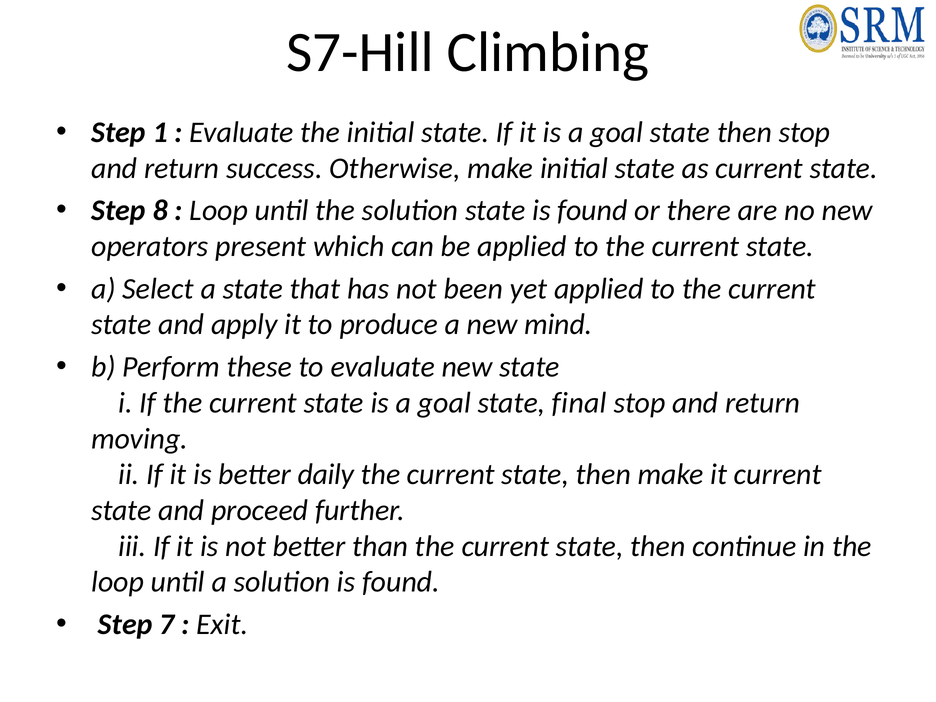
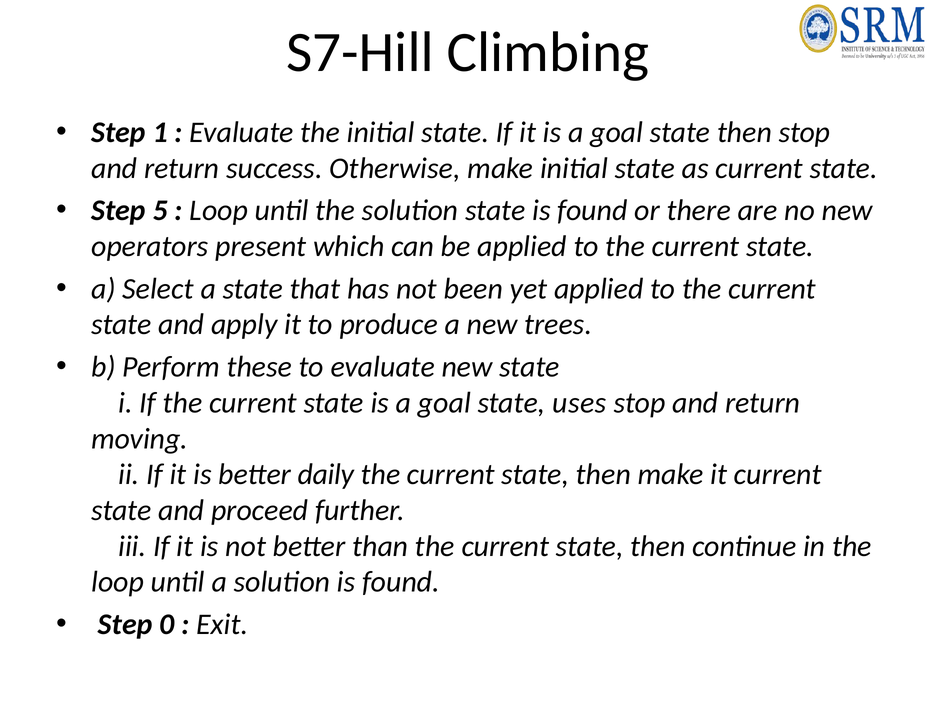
8: 8 -> 5
mind: mind -> trees
final: final -> uses
7: 7 -> 0
